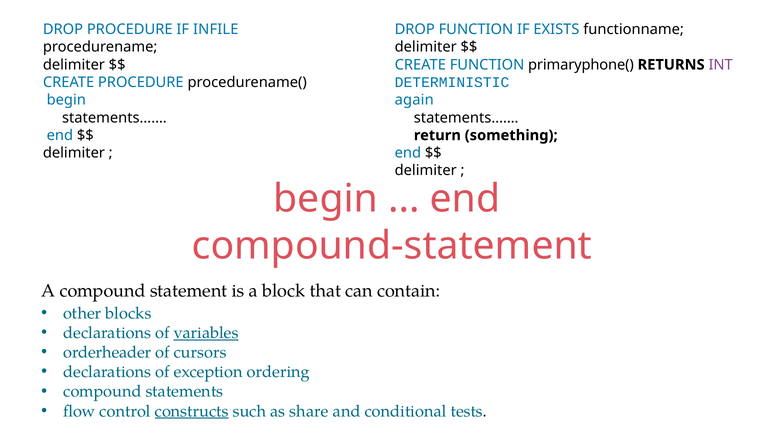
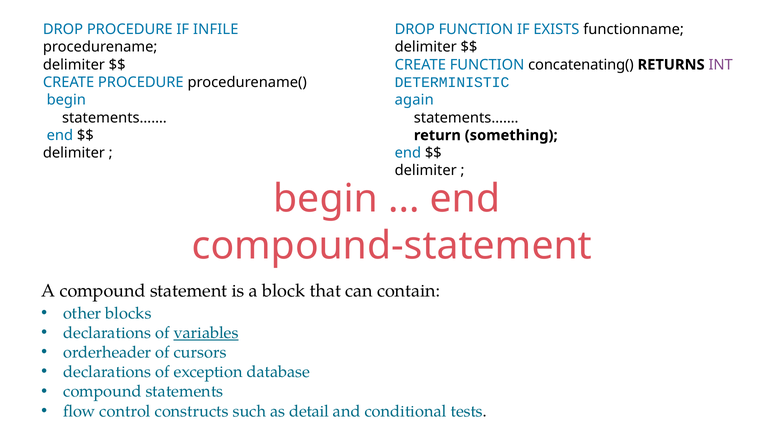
primaryphone(: primaryphone( -> concatenating(
ordering: ordering -> database
constructs underline: present -> none
share: share -> detail
